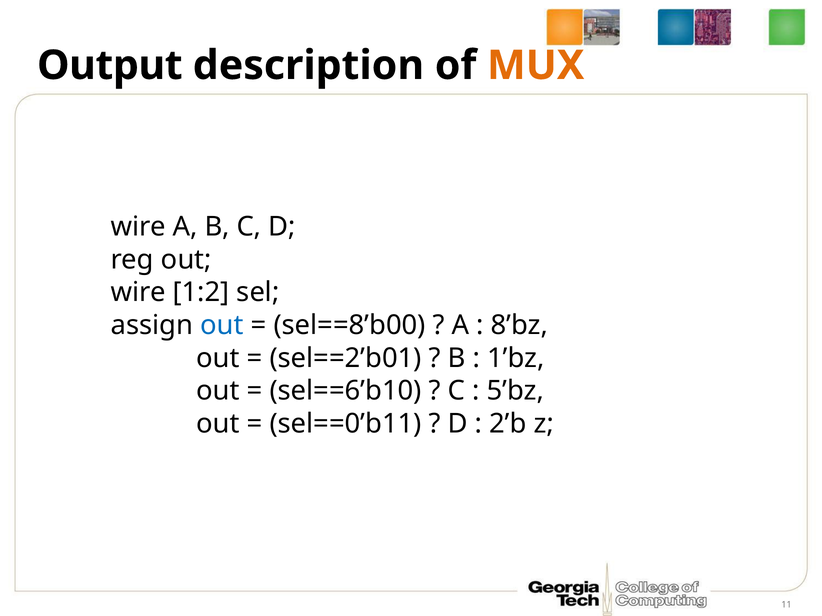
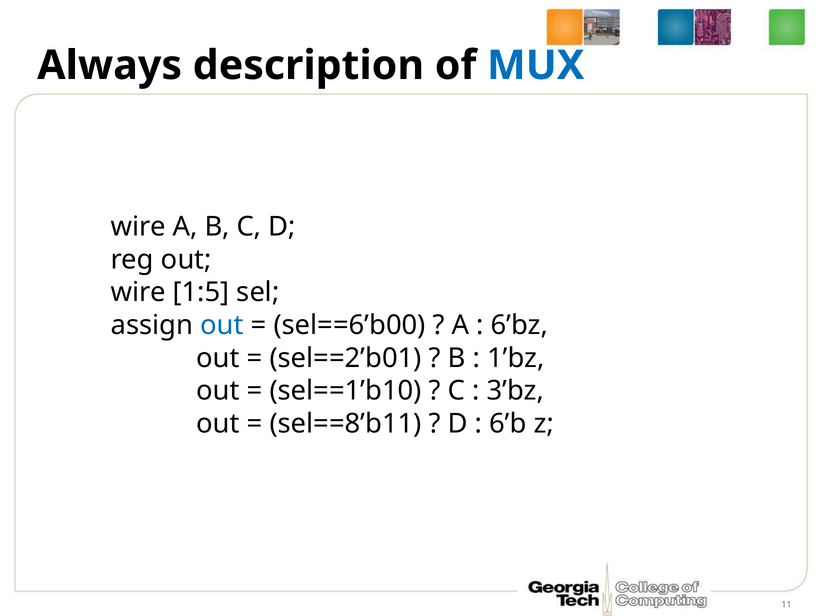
Output: Output -> Always
MUX colour: orange -> blue
1:2: 1:2 -> 1:5
sel==8’b00: sel==8’b00 -> sel==6’b00
8’bz: 8’bz -> 6’bz
sel==6’b10: sel==6’b10 -> sel==1’b10
5’bz: 5’bz -> 3’bz
sel==0’b11: sel==0’b11 -> sel==8’b11
2’b: 2’b -> 6’b
